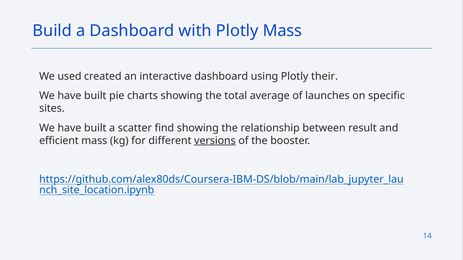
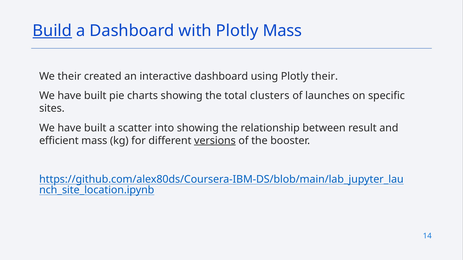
Build underline: none -> present
We used: used -> their
average: average -> clusters
find: find -> into
